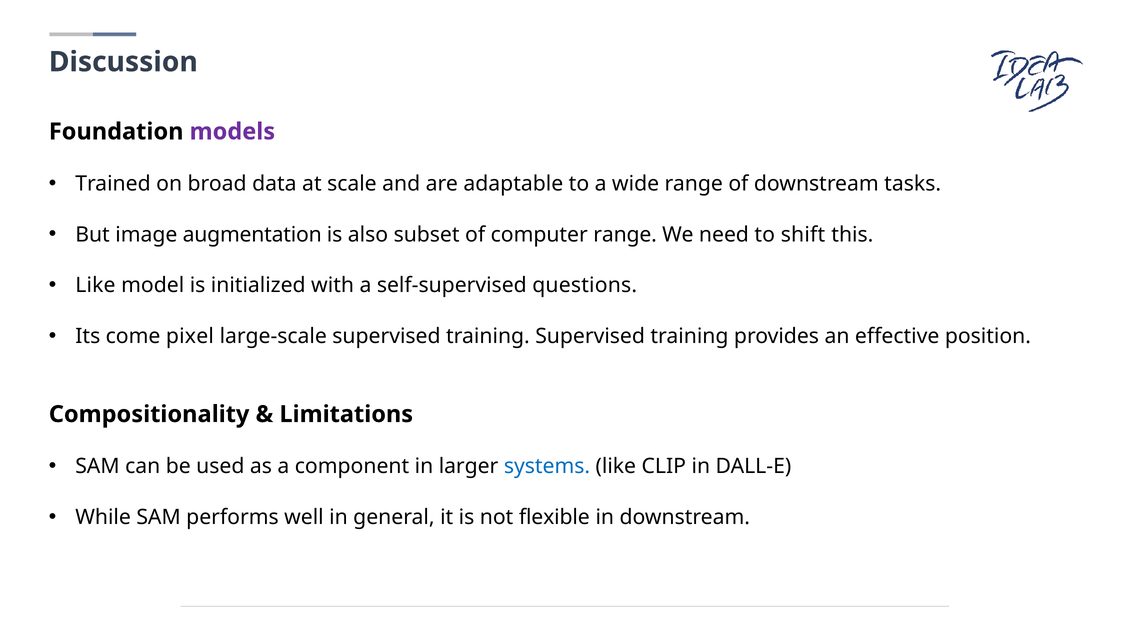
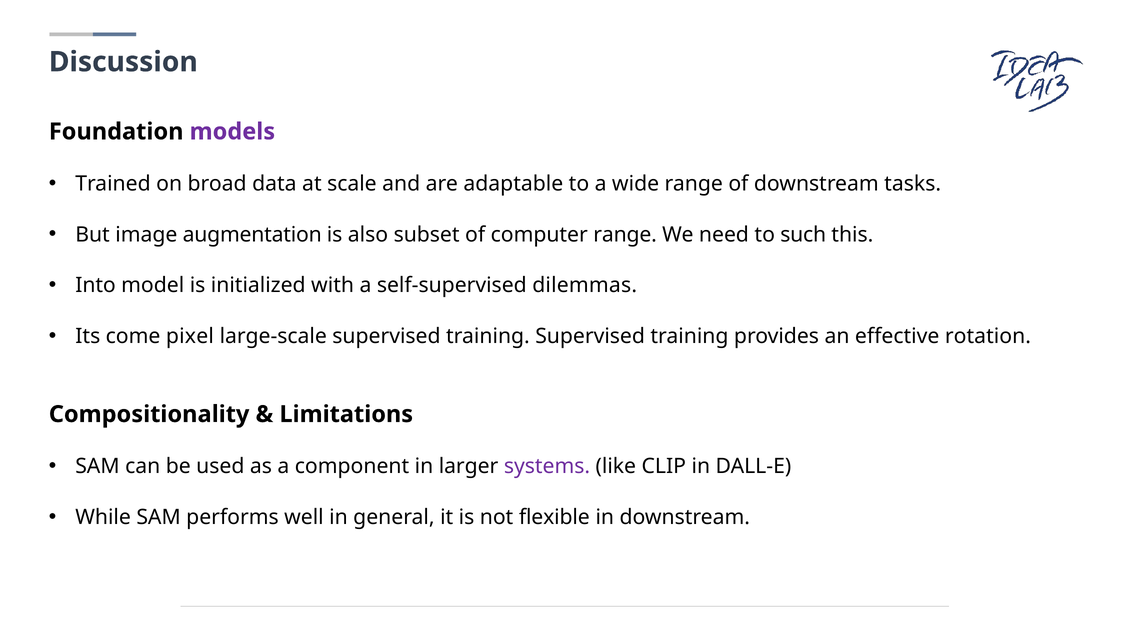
shift: shift -> such
Like at (95, 285): Like -> Into
questions: questions -> dilemmas
position: position -> rotation
systems colour: blue -> purple
